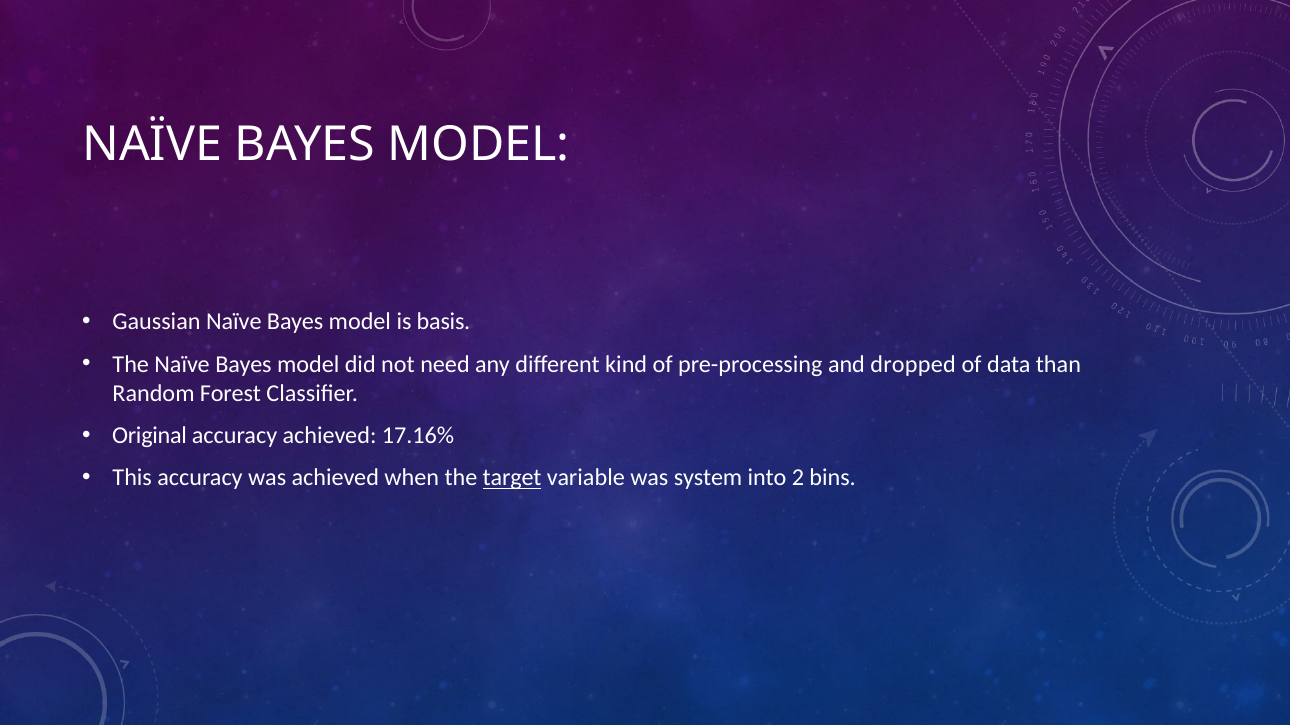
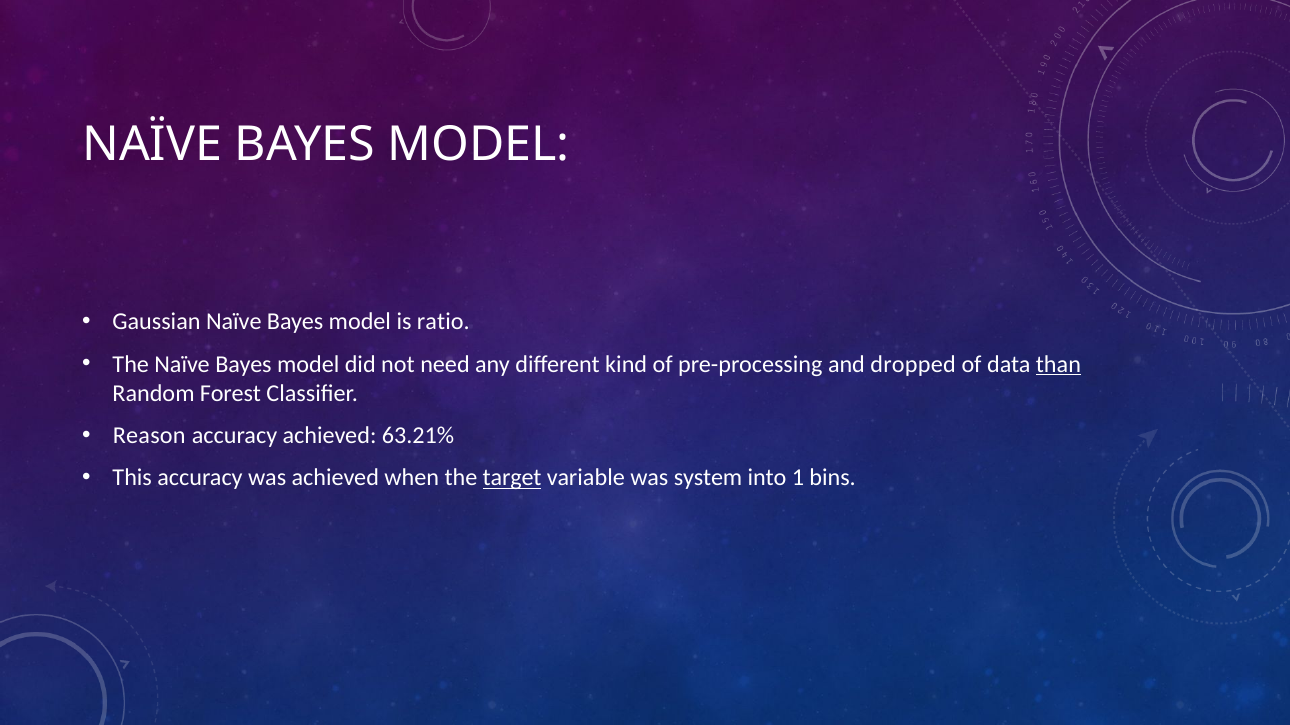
basis: basis -> ratio
than underline: none -> present
Original: Original -> Reason
17.16%: 17.16% -> 63.21%
2: 2 -> 1
